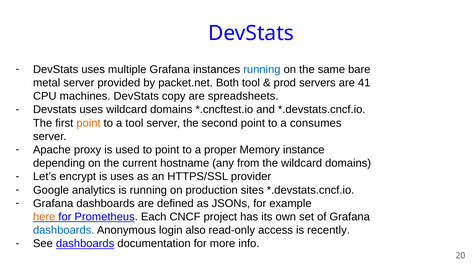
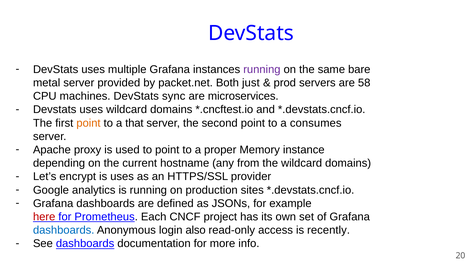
running at (262, 69) colour: blue -> purple
Both tool: tool -> just
41: 41 -> 58
copy: copy -> sync
spreadsheets: spreadsheets -> microservices
a tool: tool -> that
here colour: orange -> red
